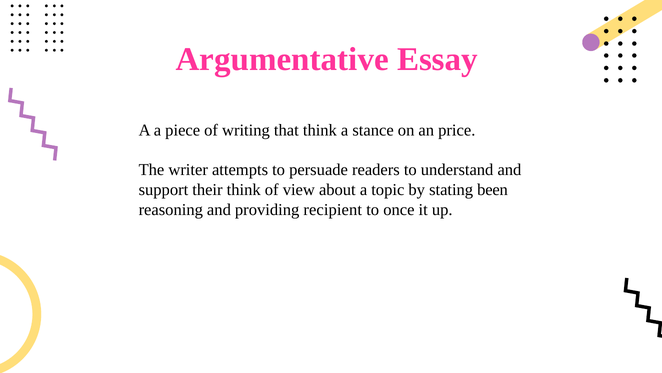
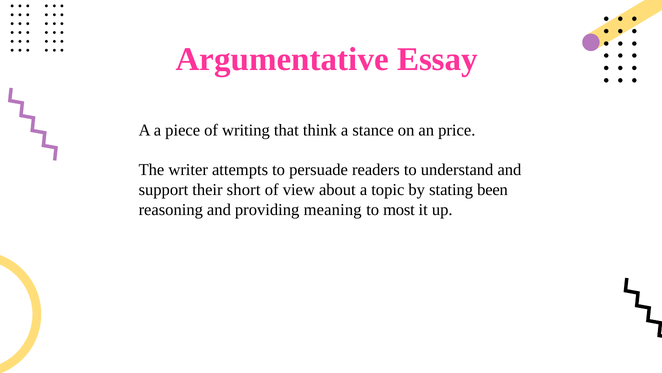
their think: think -> short
recipient: recipient -> meaning
once: once -> most
